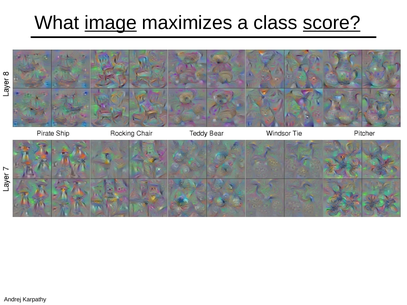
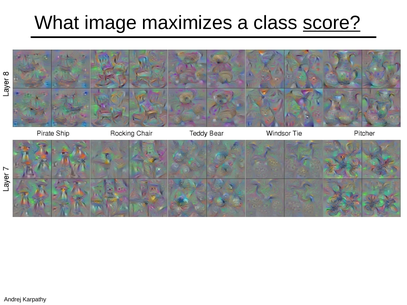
image underline: present -> none
